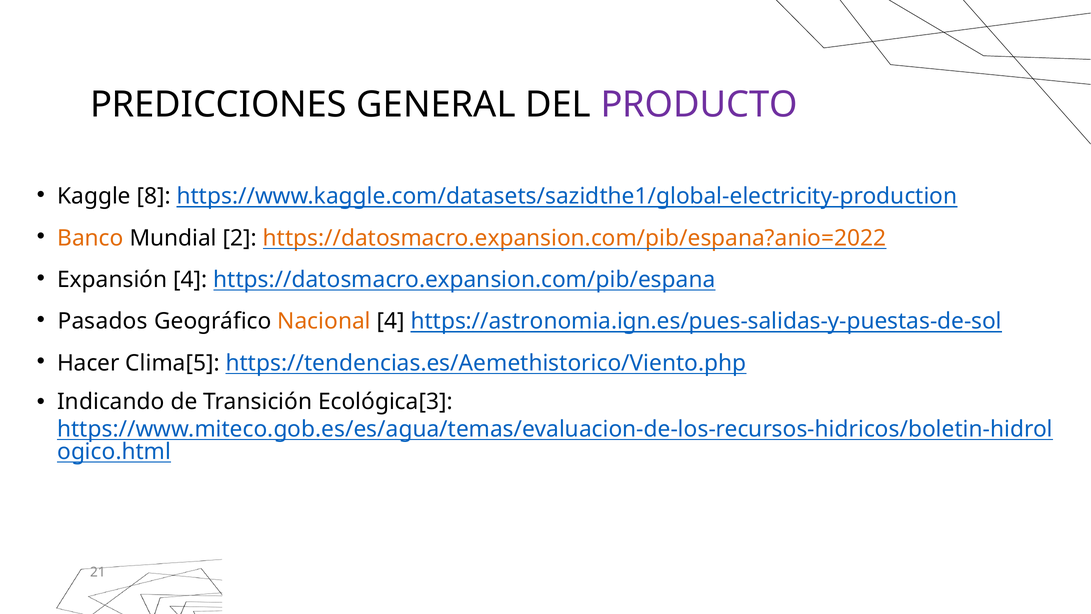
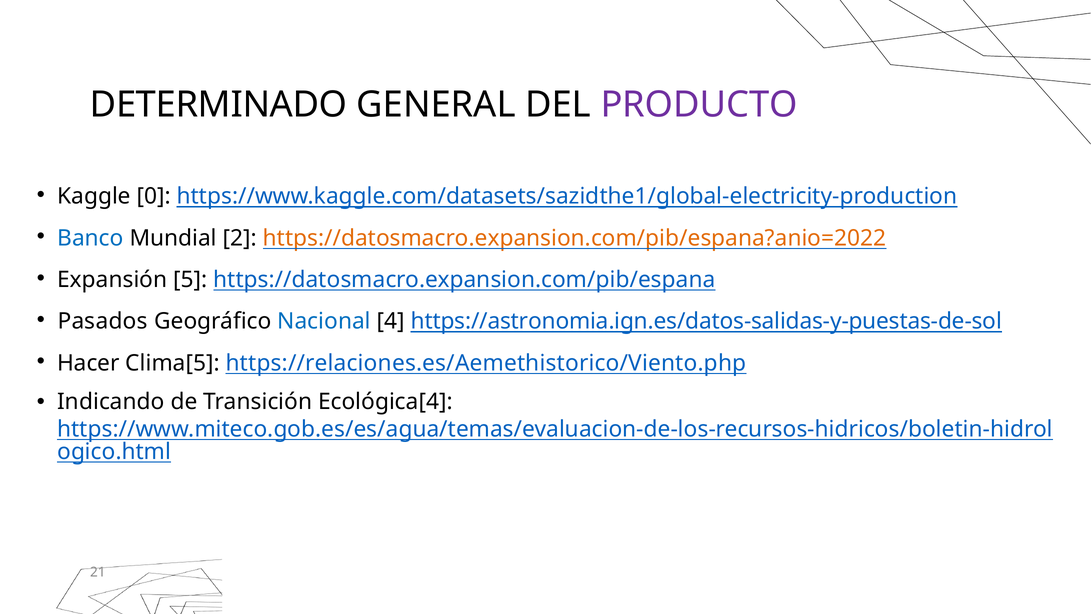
PREDICCIONES: PREDICCIONES -> DETERMINADO
8: 8 -> 0
Banco colour: orange -> blue
Expansión 4: 4 -> 5
Nacional colour: orange -> blue
https://astronomia.ign.es/pues-salidas-y-puestas-de-sol: https://astronomia.ign.es/pues-salidas-y-puestas-de-sol -> https://astronomia.ign.es/datos-salidas-y-puestas-de-sol
https://tendencias.es/Aemethistorico/Viento.php: https://tendencias.es/Aemethistorico/Viento.php -> https://relaciones.es/Aemethistorico/Viento.php
Ecológica[3: Ecológica[3 -> Ecológica[4
